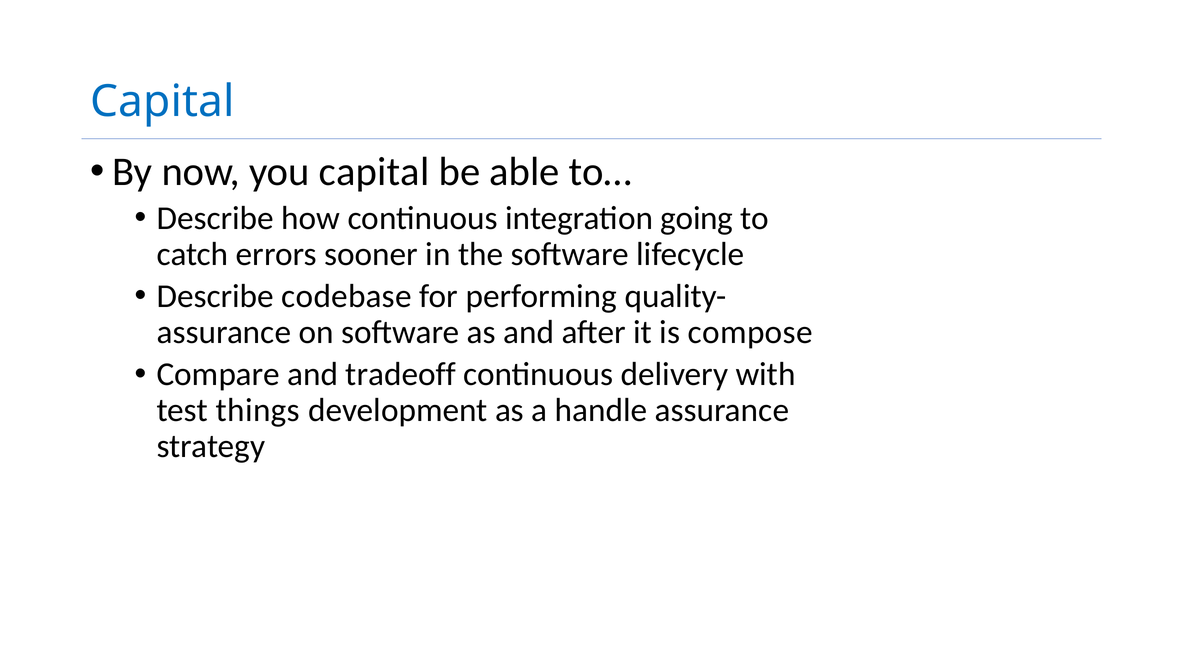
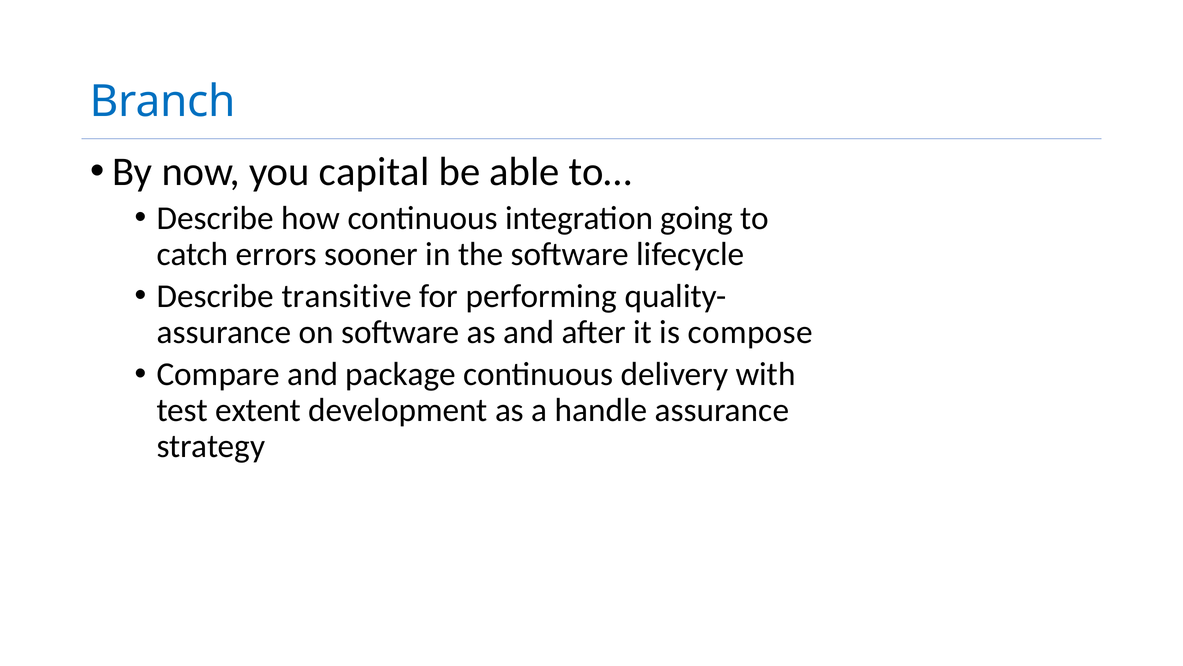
Capital at (162, 102): Capital -> Branch
codebase: codebase -> transitive
tradeoff: tradeoff -> package
things: things -> extent
